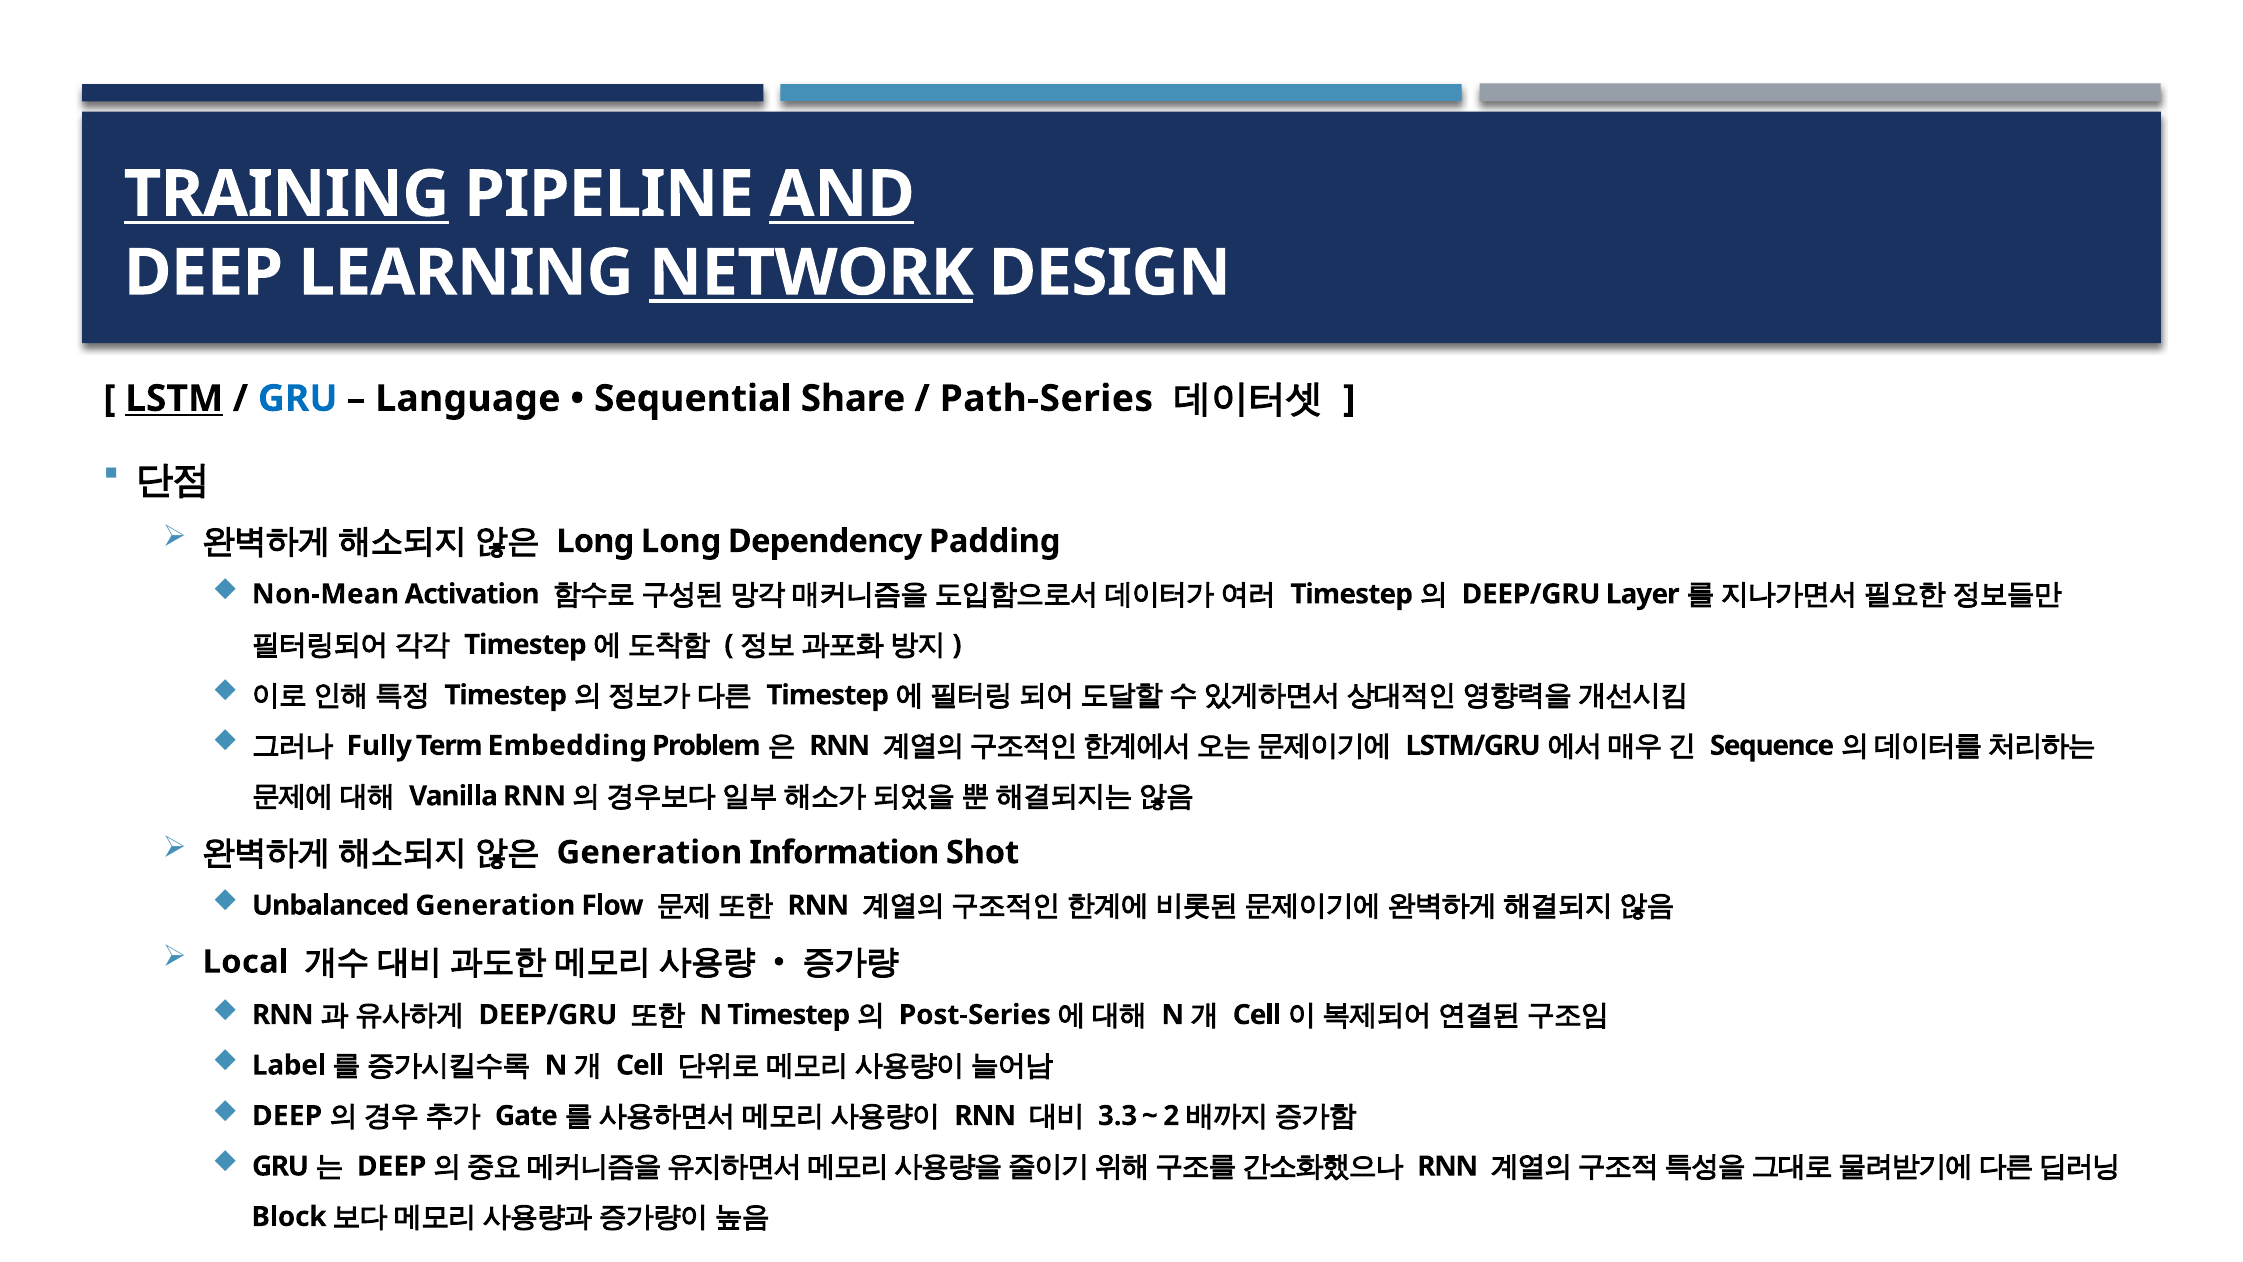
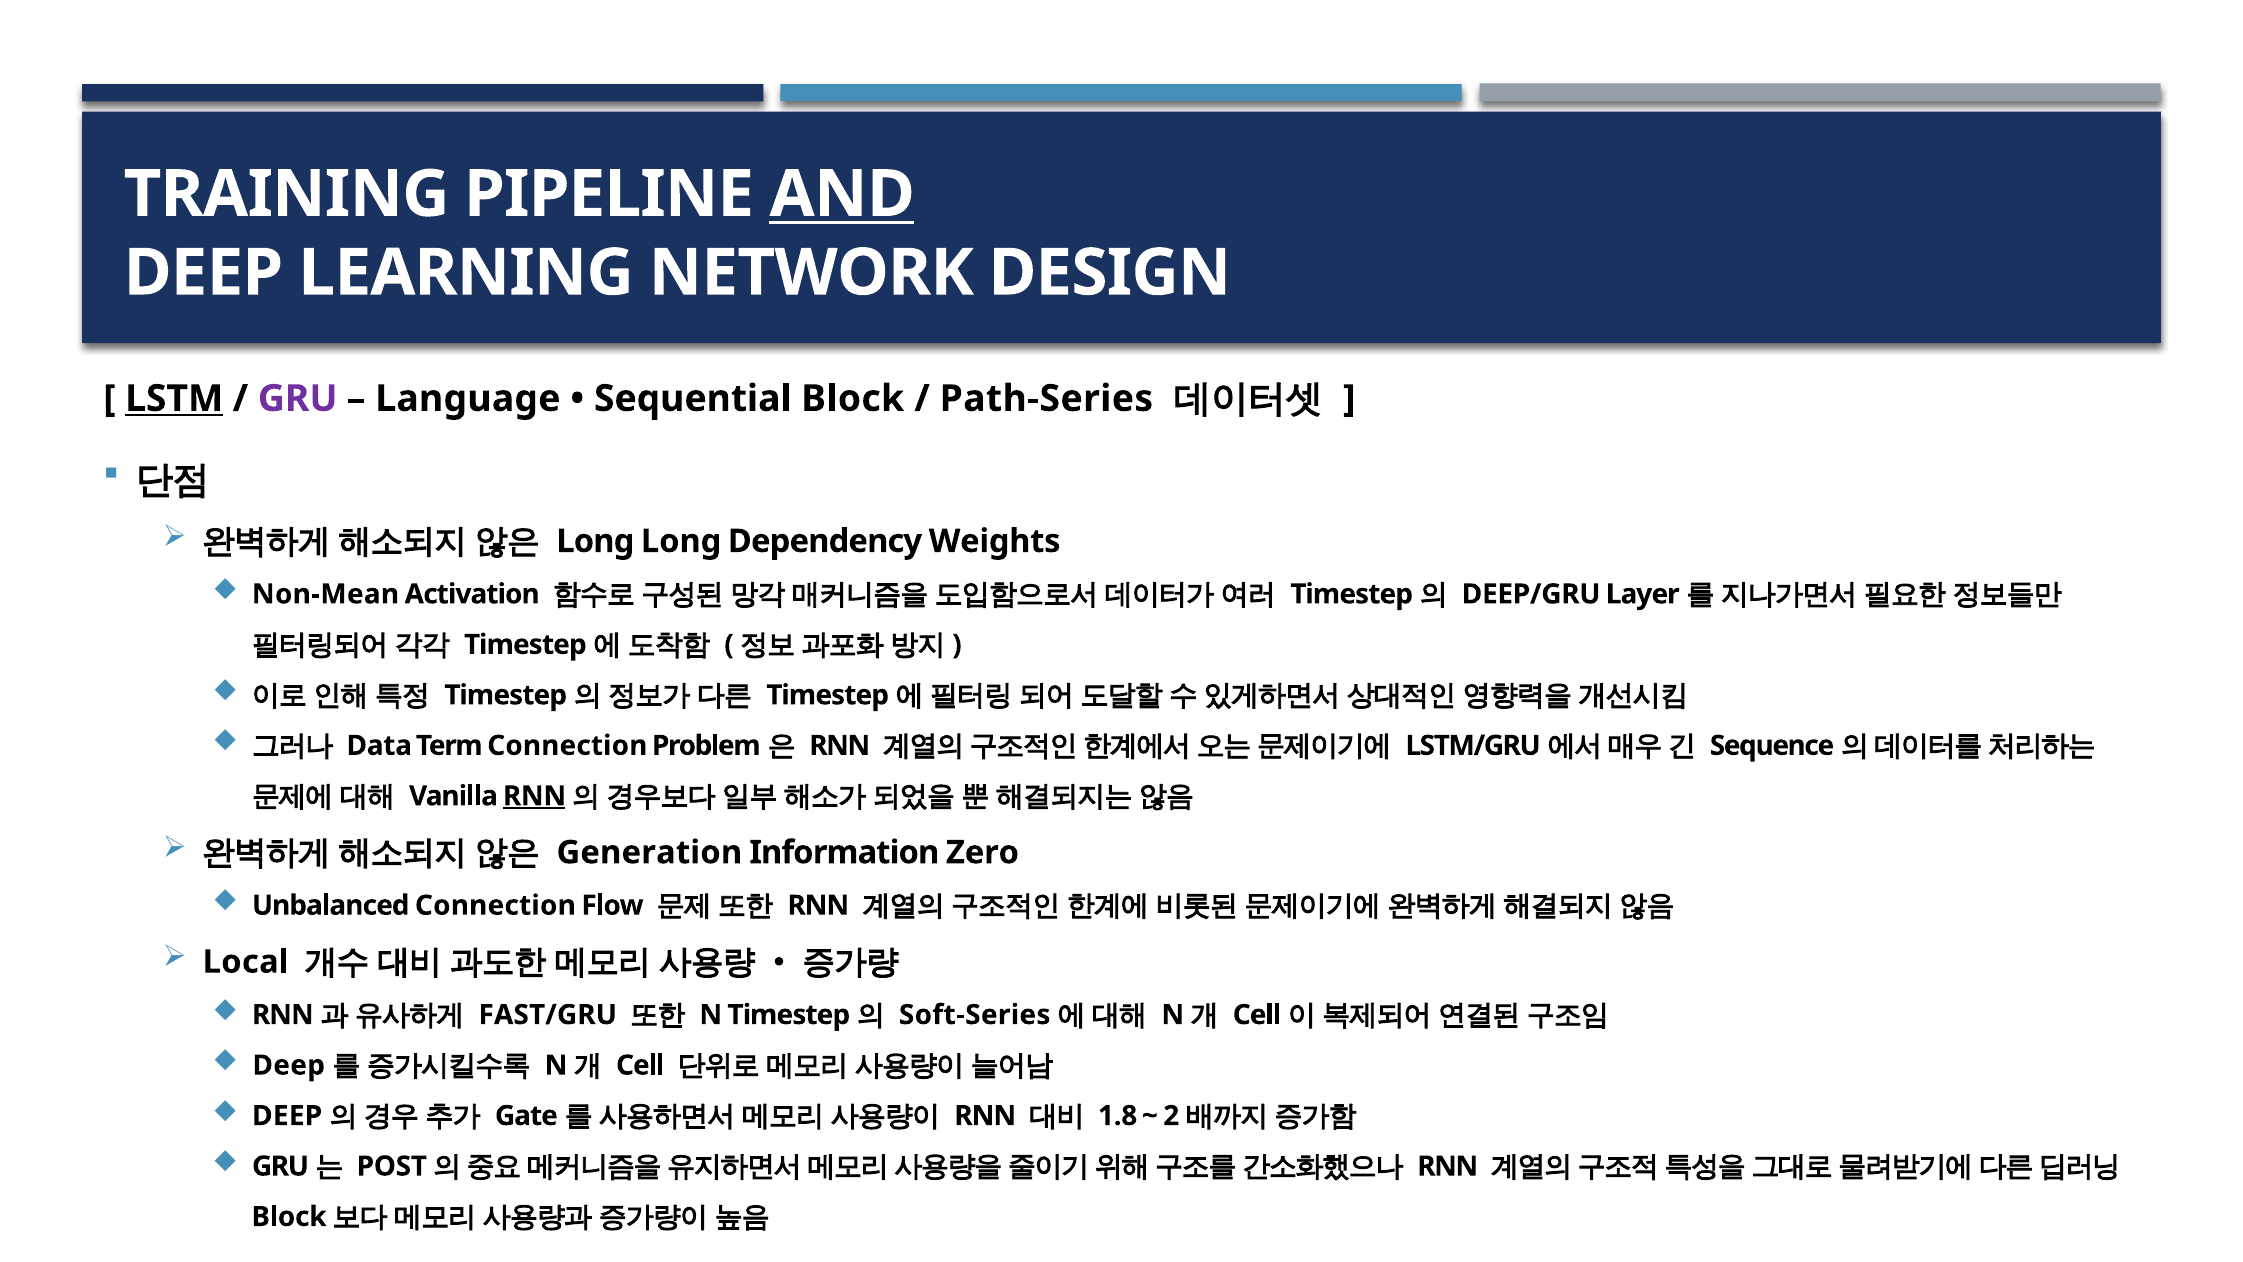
TRAINING underline: present -> none
NETWORK underline: present -> none
GRU at (298, 398) colour: blue -> purple
Sequential Share: Share -> Block
Padding: Padding -> Weights
Fully: Fully -> Data
Term Embedding: Embedding -> Connection
RNN at (535, 796) underline: none -> present
Shot: Shot -> Zero
Unbalanced Generation: Generation -> Connection
DEEP/GRU at (548, 1015): DEEP/GRU -> FAST/GRU
Post-Series: Post-Series -> Soft-Series
Label at (289, 1065): Label -> Deep
3.3: 3.3 -> 1.8
DEEP at (392, 1166): DEEP -> POST
